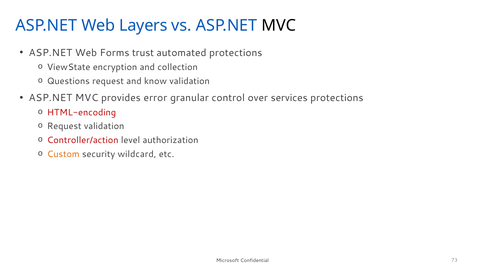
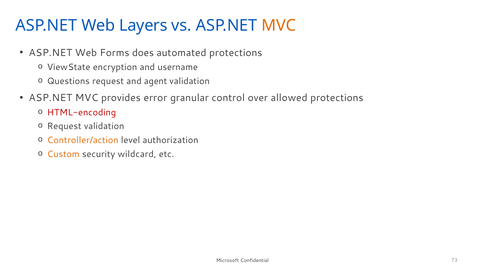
MVC at (279, 26) colour: black -> orange
trust: trust -> does
collection: collection -> username
know: know -> agent
services: services -> allowed
Controller/action colour: red -> orange
